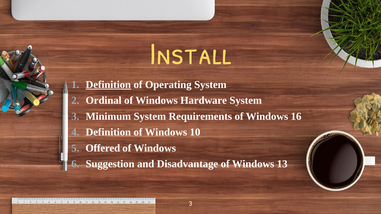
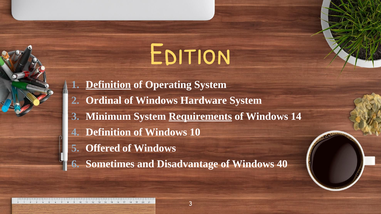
Install: Install -> Edition
Requirements underline: none -> present
16: 16 -> 14
Suggestion: Suggestion -> Sometimes
13: 13 -> 40
